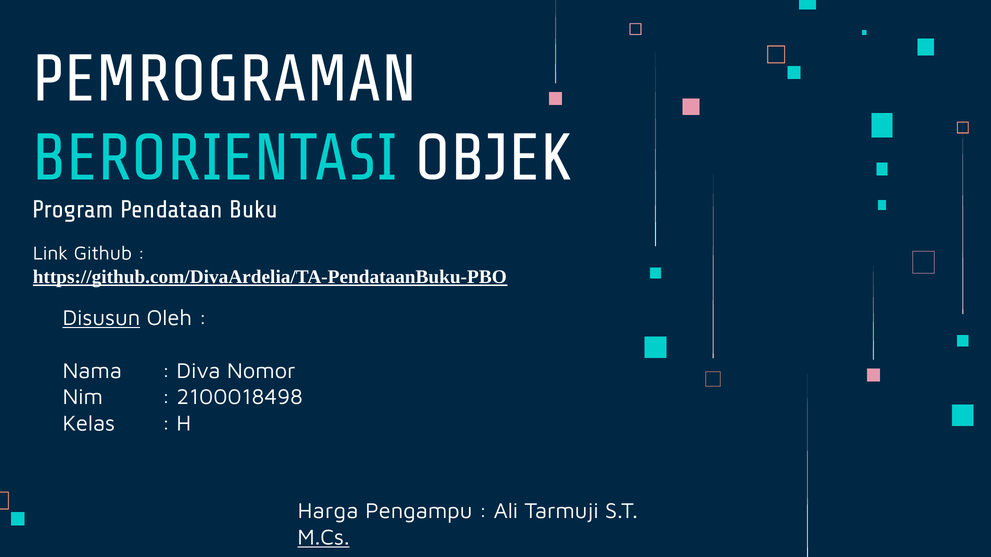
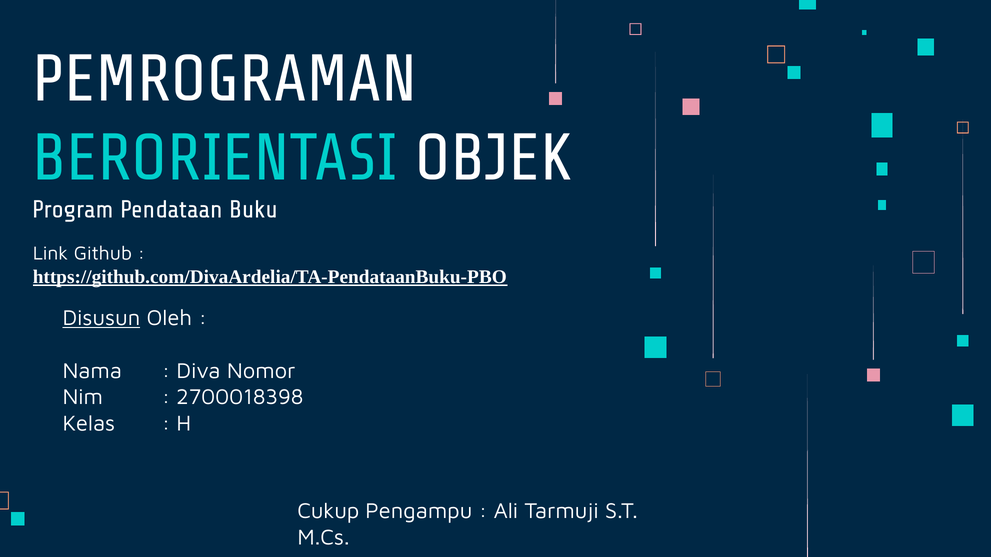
2100018498: 2100018498 -> 2700018398
Harga: Harga -> Cukup
M.Cs underline: present -> none
